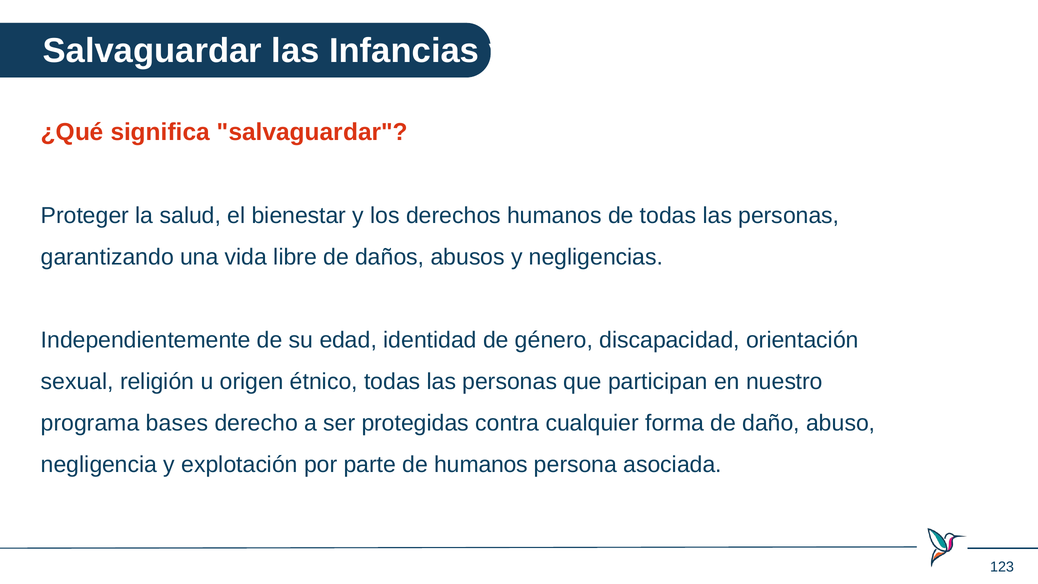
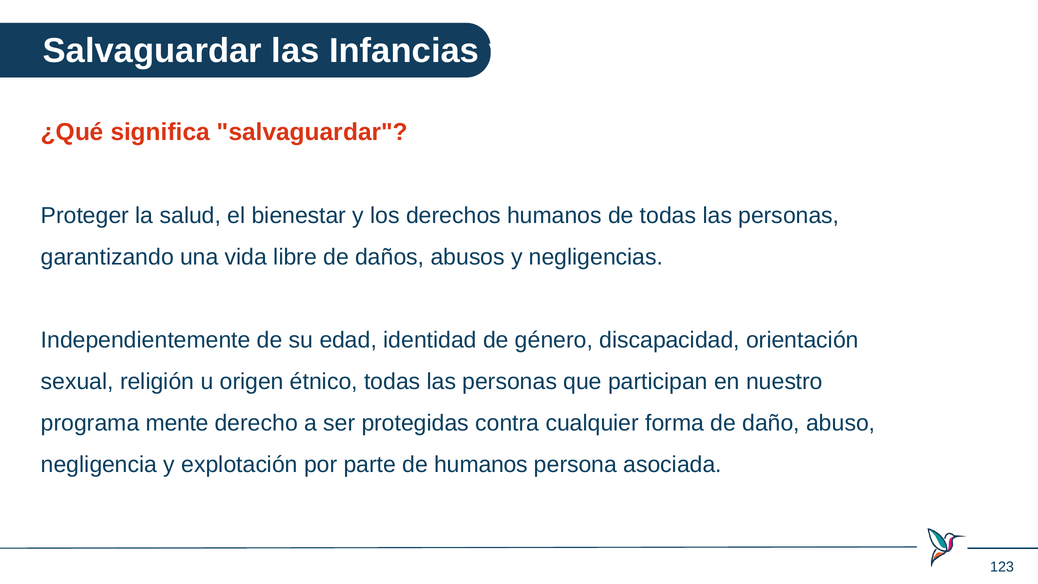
bases: bases -> mente
